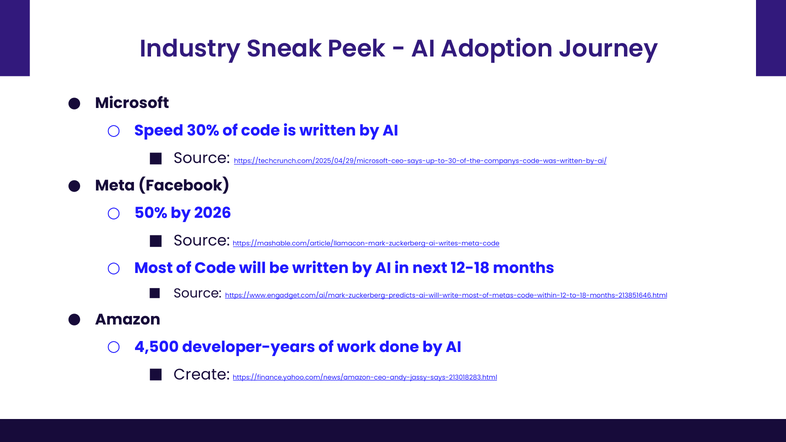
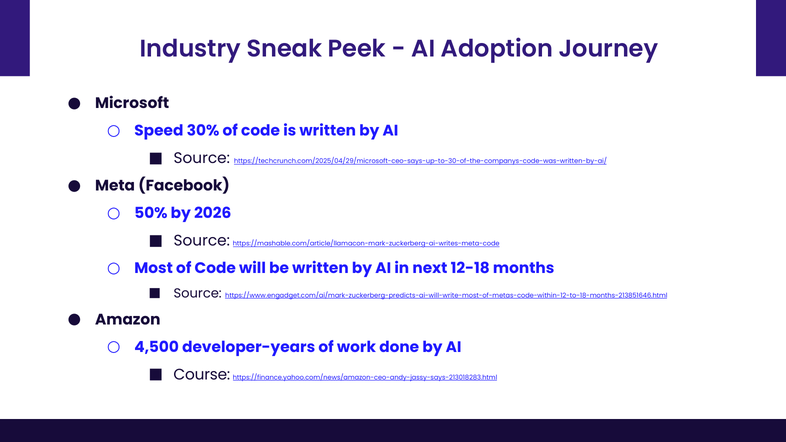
Create: Create -> Course
